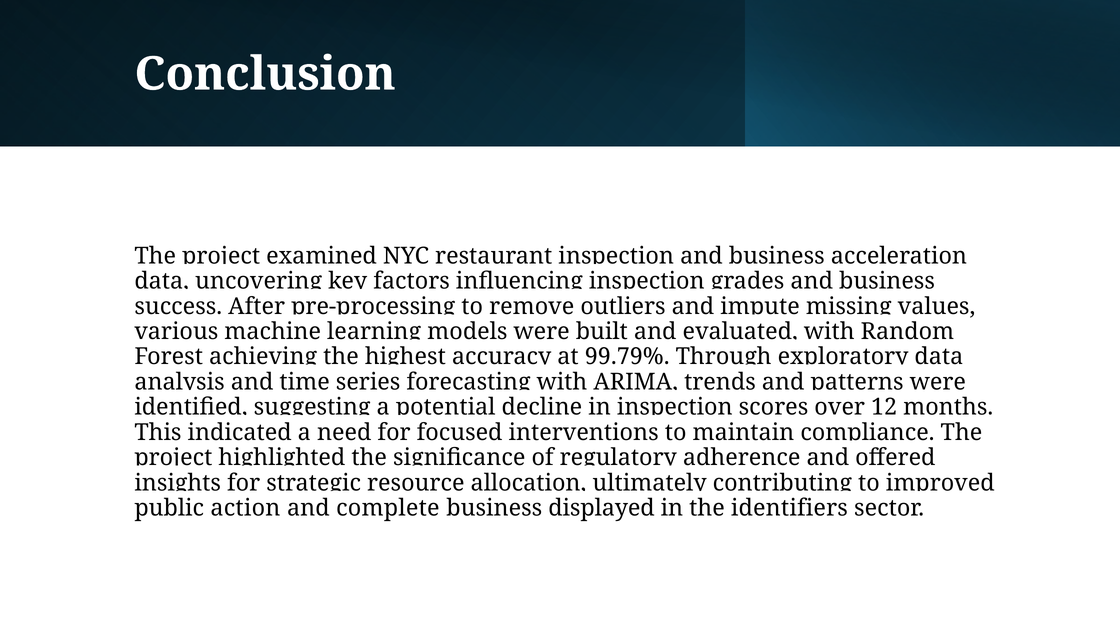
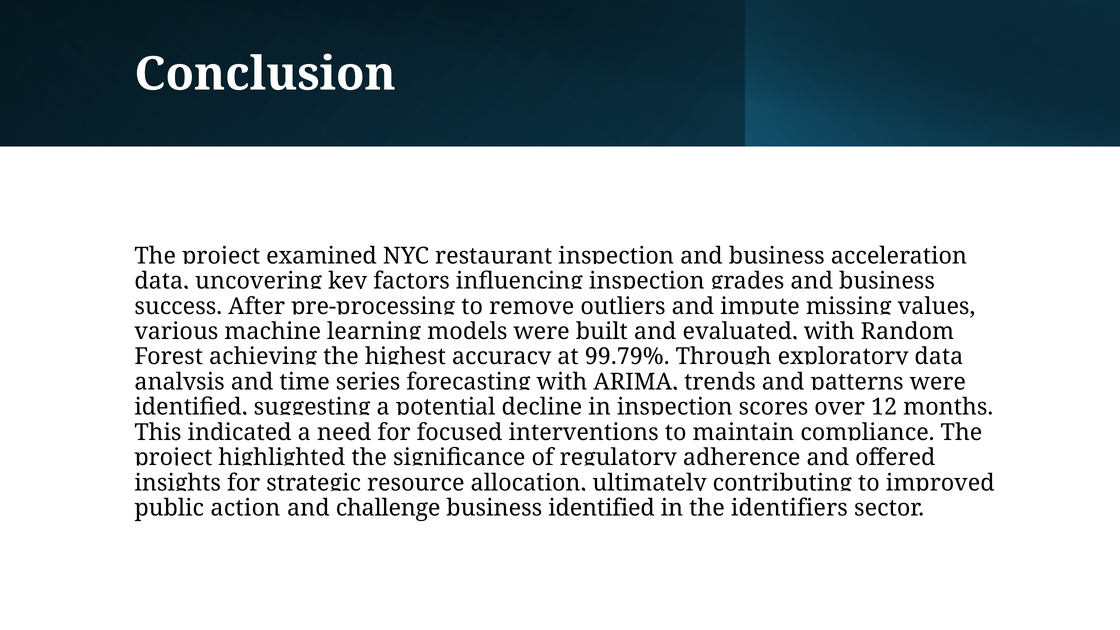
complete: complete -> challenge
business displayed: displayed -> identified
